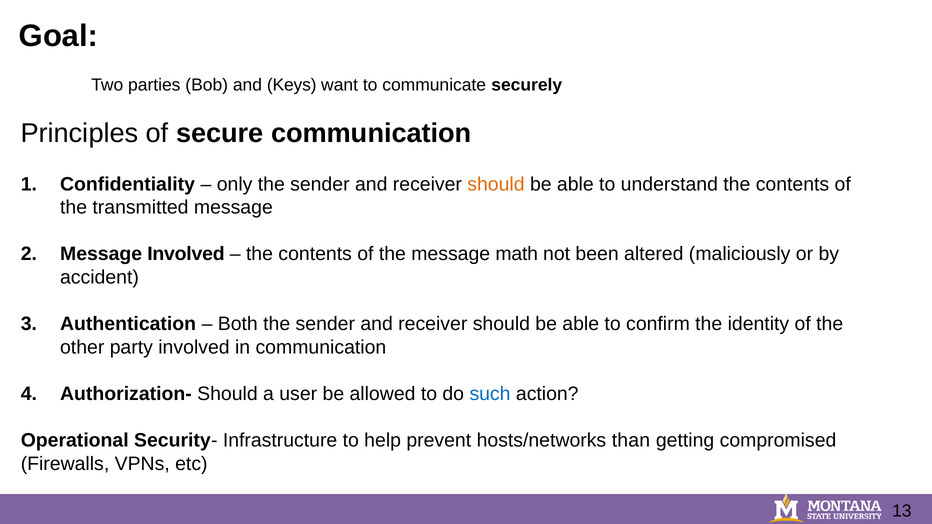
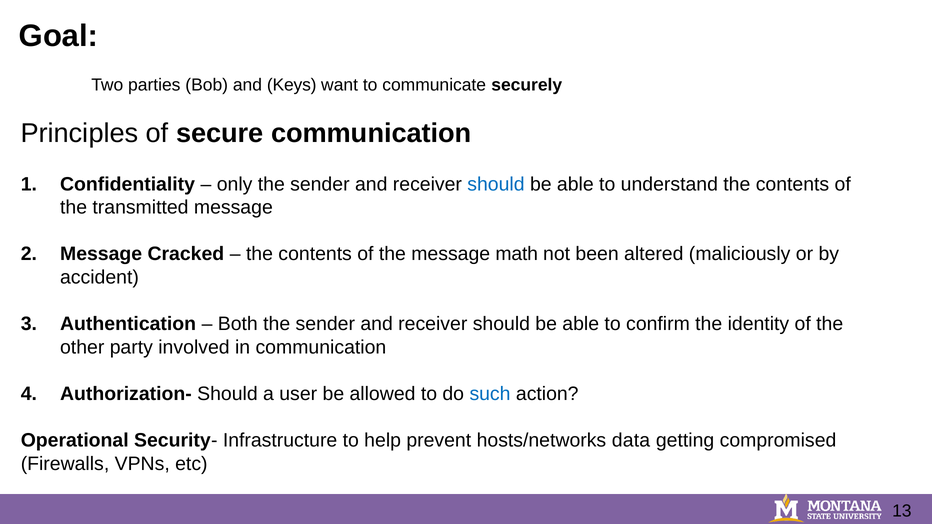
should at (496, 184) colour: orange -> blue
Message Involved: Involved -> Cracked
than: than -> data
